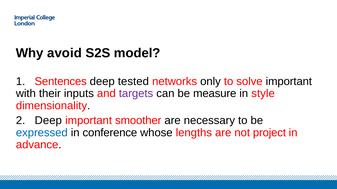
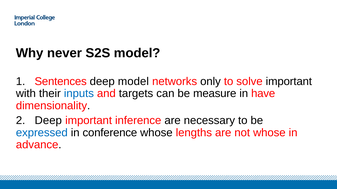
avoid: avoid -> never
deep tested: tested -> model
inputs colour: black -> blue
targets colour: purple -> black
style: style -> have
smoother: smoother -> inference
not project: project -> whose
